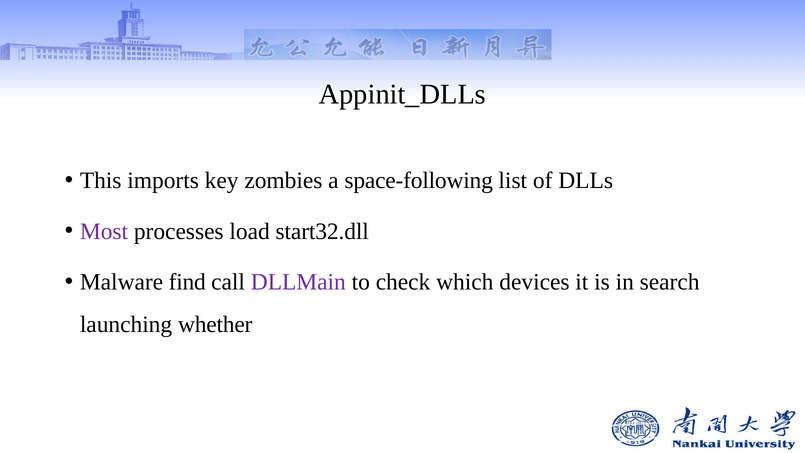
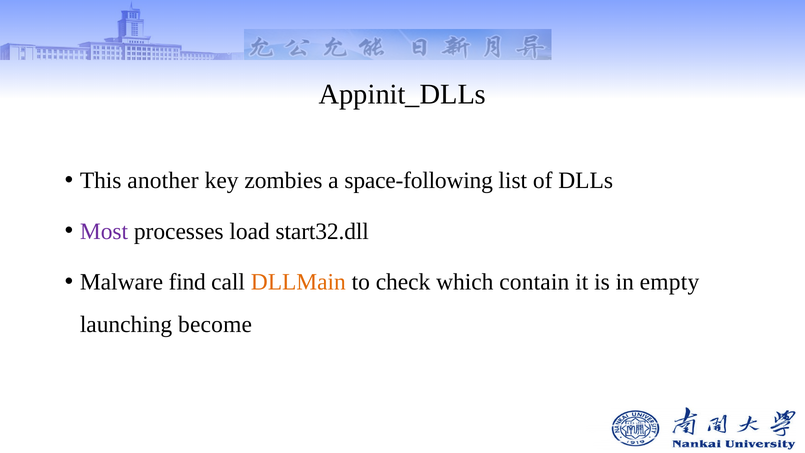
imports: imports -> another
DLLMain colour: purple -> orange
devices: devices -> contain
search: search -> empty
whether: whether -> become
